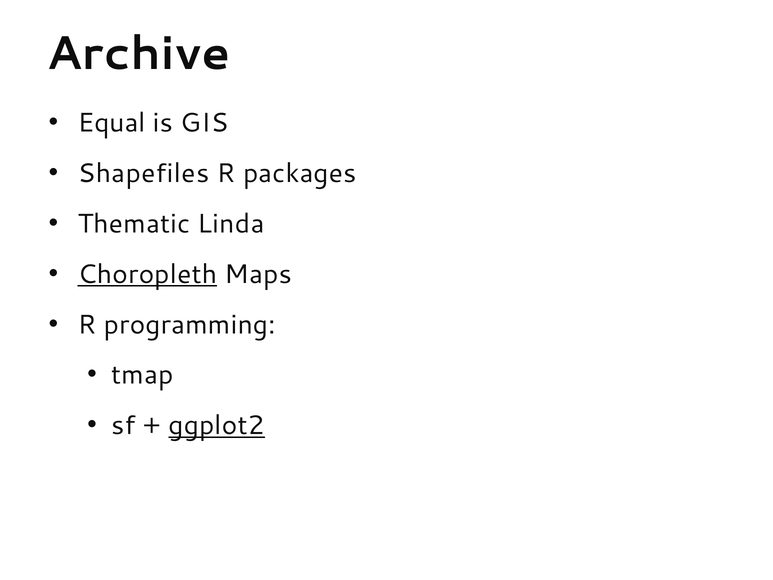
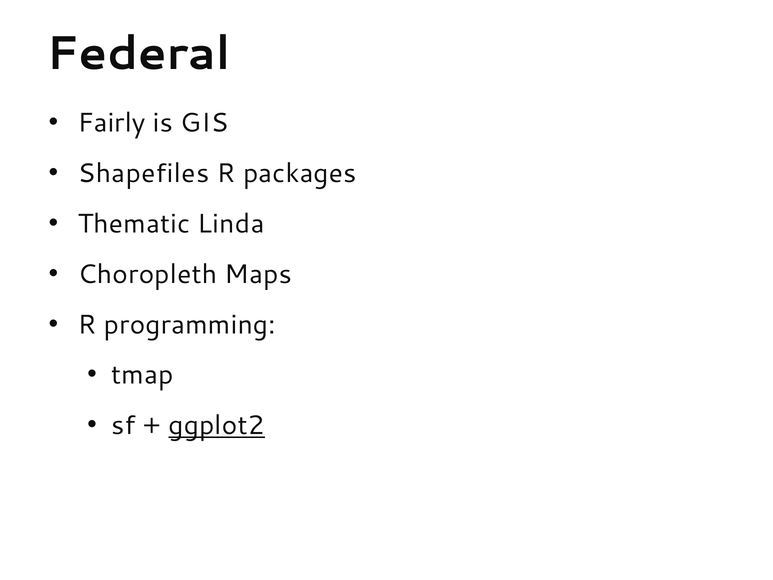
Archive: Archive -> Federal
Equal: Equal -> Fairly
Choropleth underline: present -> none
